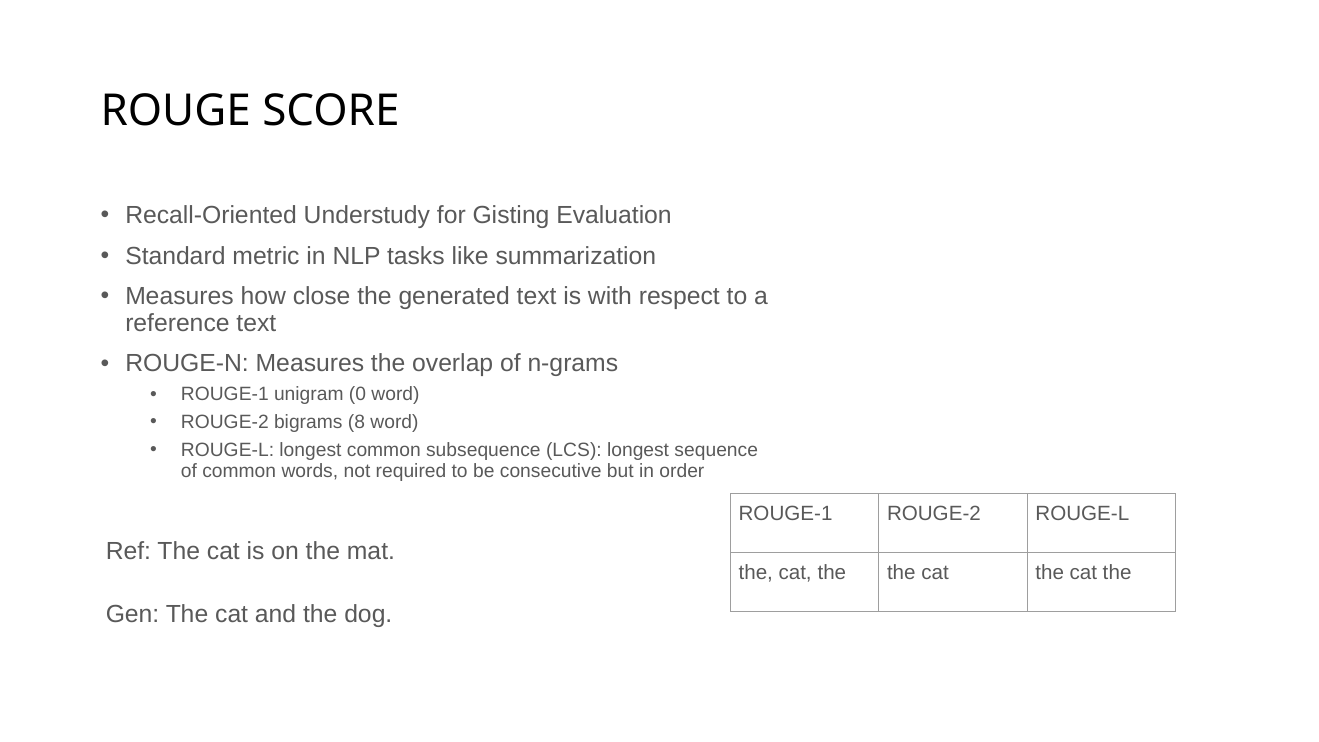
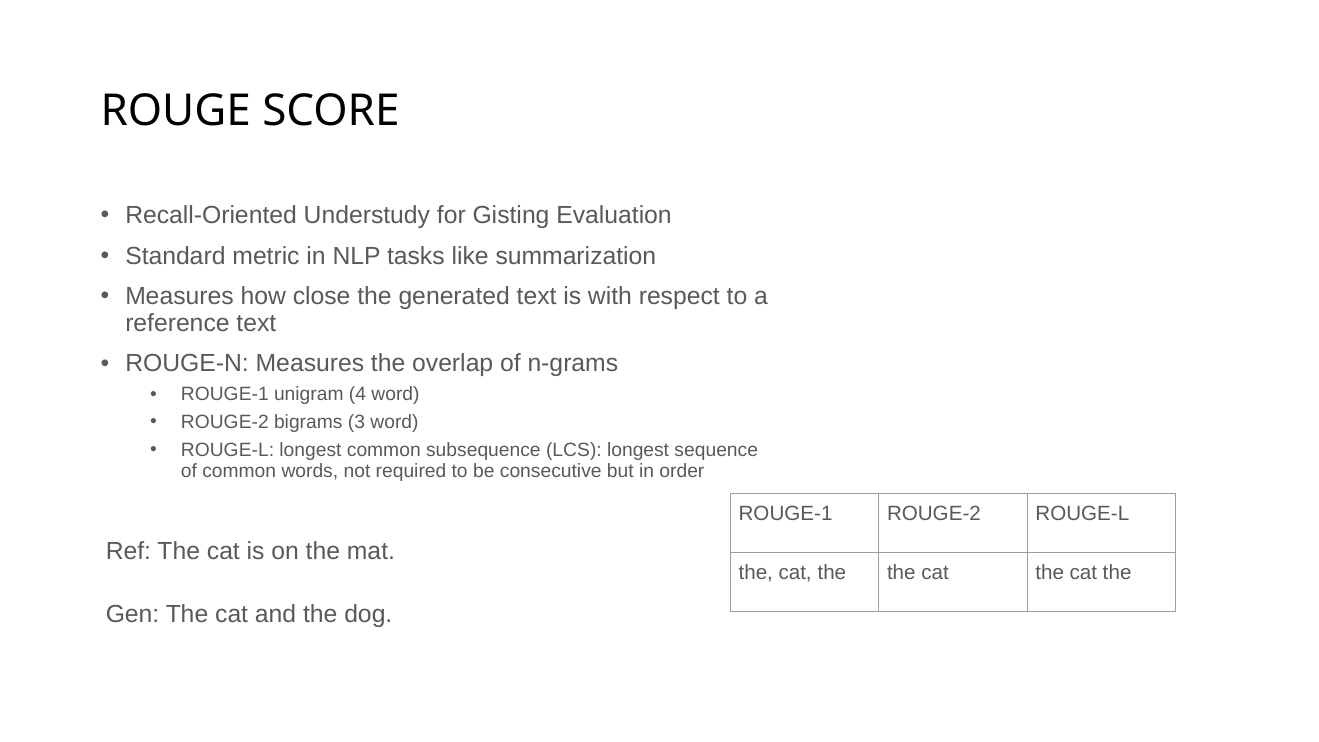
0: 0 -> 4
8: 8 -> 3
